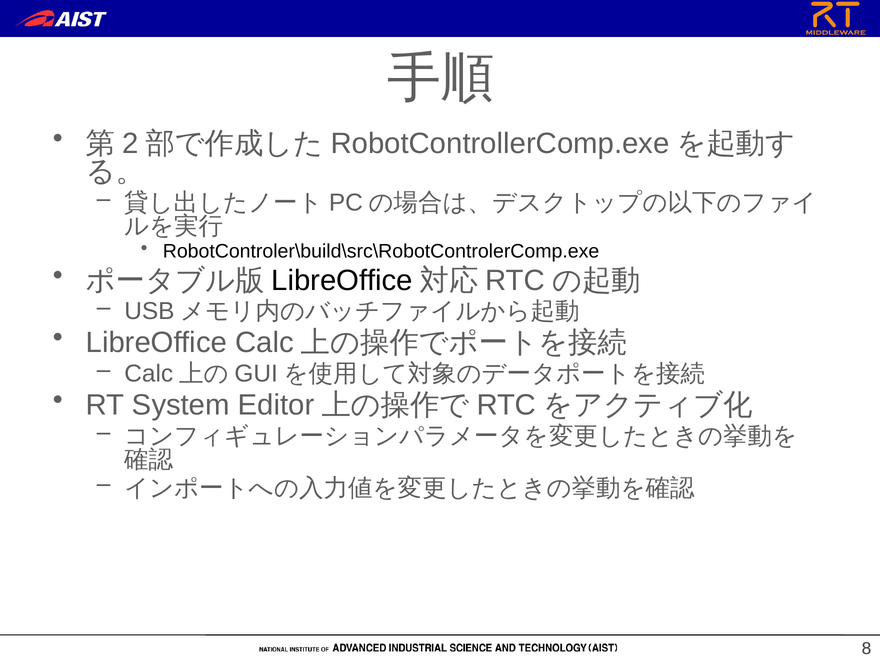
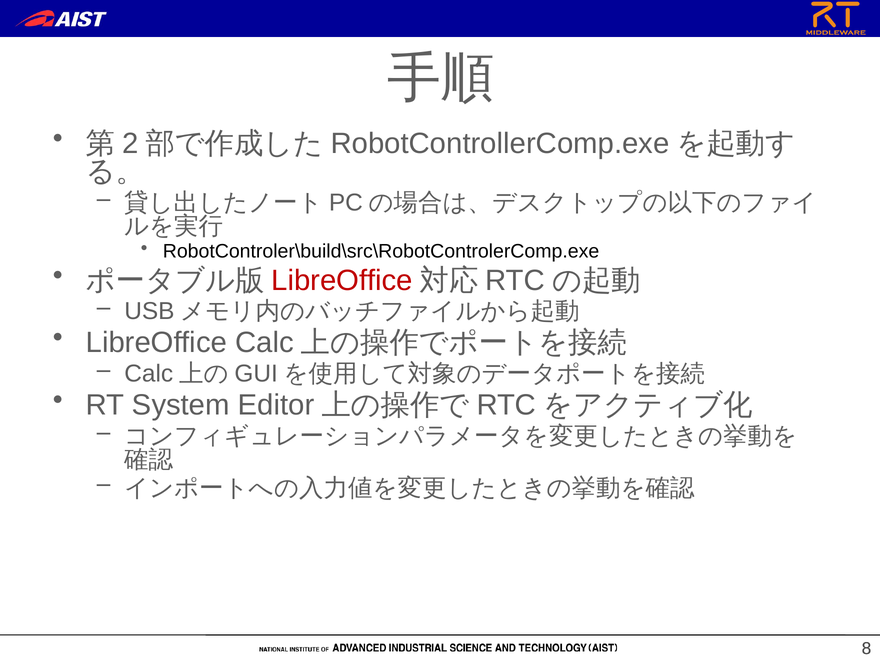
LibreOffice at (342, 280) colour: black -> red
